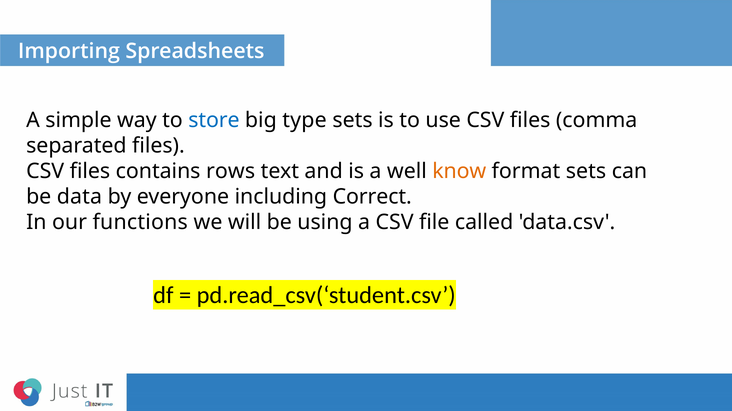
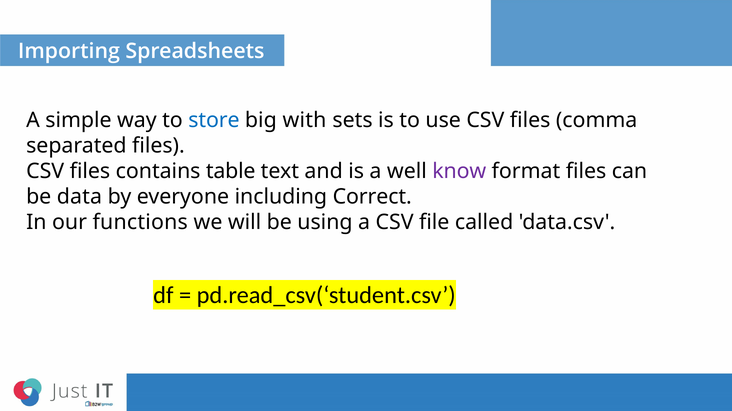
type: type -> with
rows: rows -> table
know colour: orange -> purple
format sets: sets -> files
